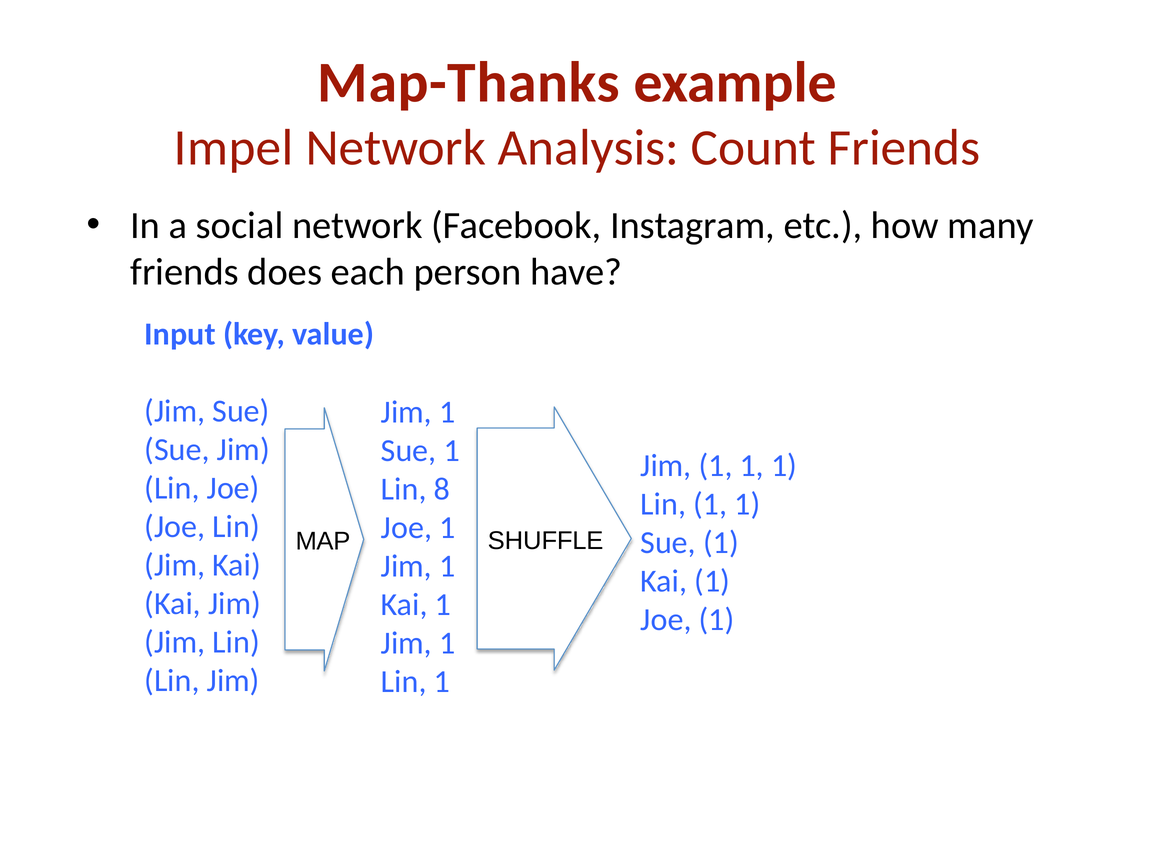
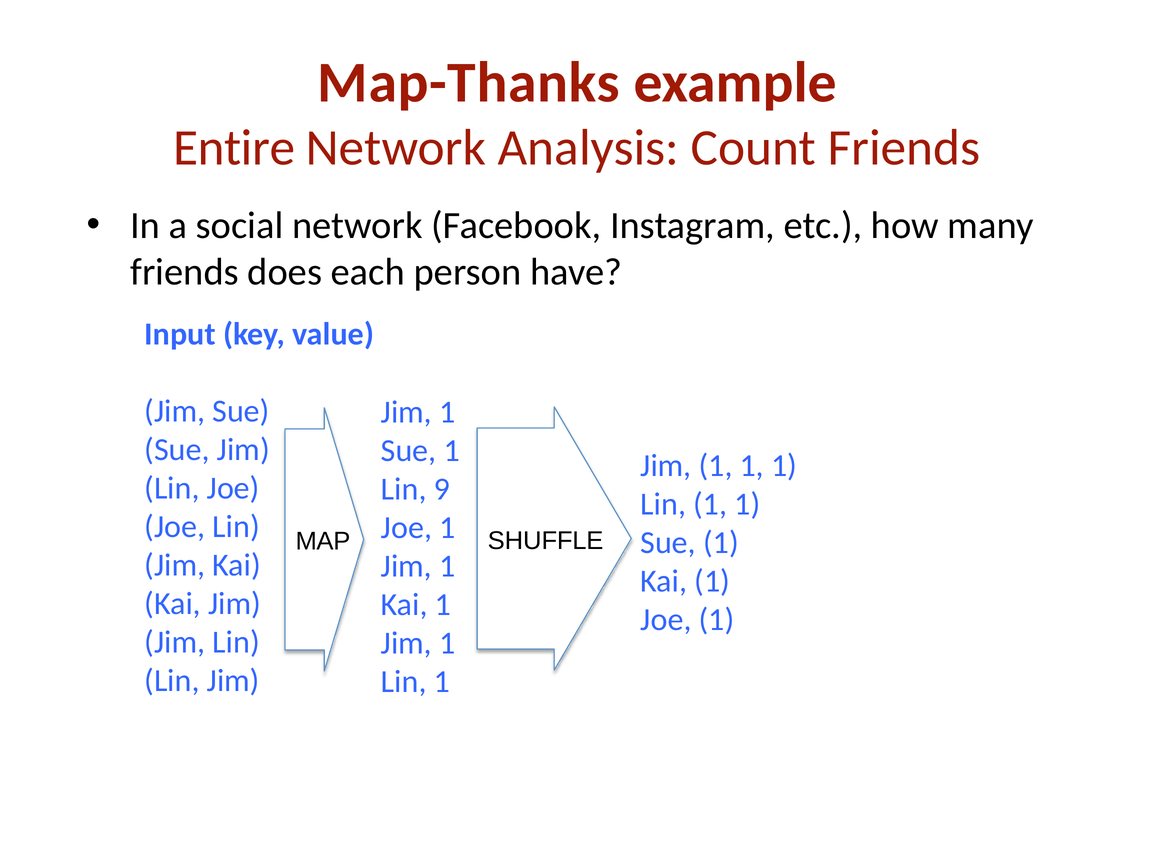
Impel: Impel -> Entire
8: 8 -> 9
